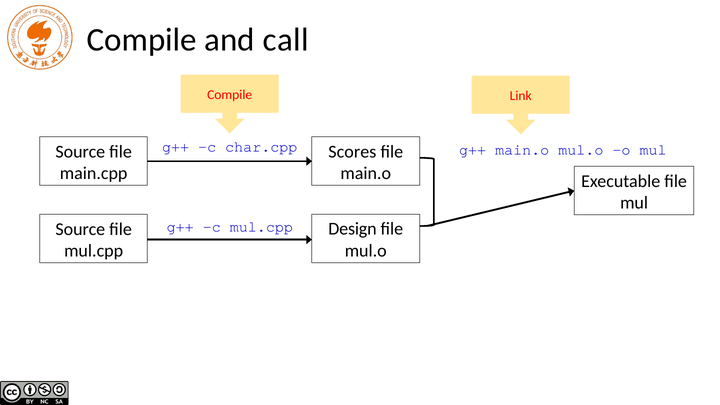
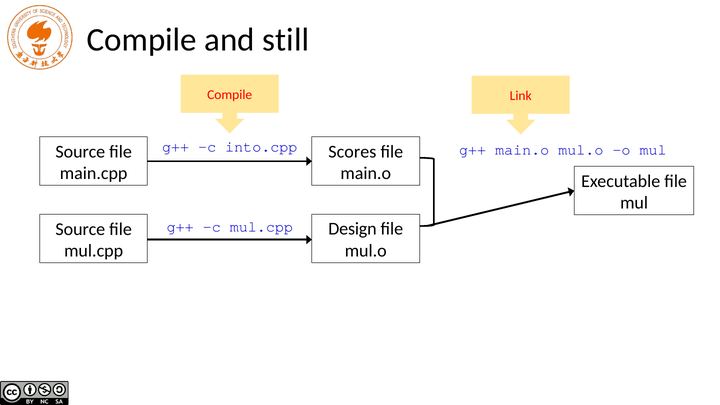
call: call -> still
char.cpp: char.cpp -> into.cpp
